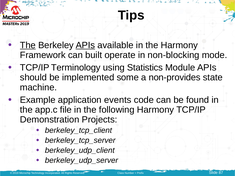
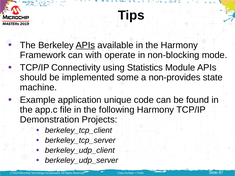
The at (28, 45) underline: present -> none
built: built -> with
Terminology: Terminology -> Connectivity
events: events -> unique
